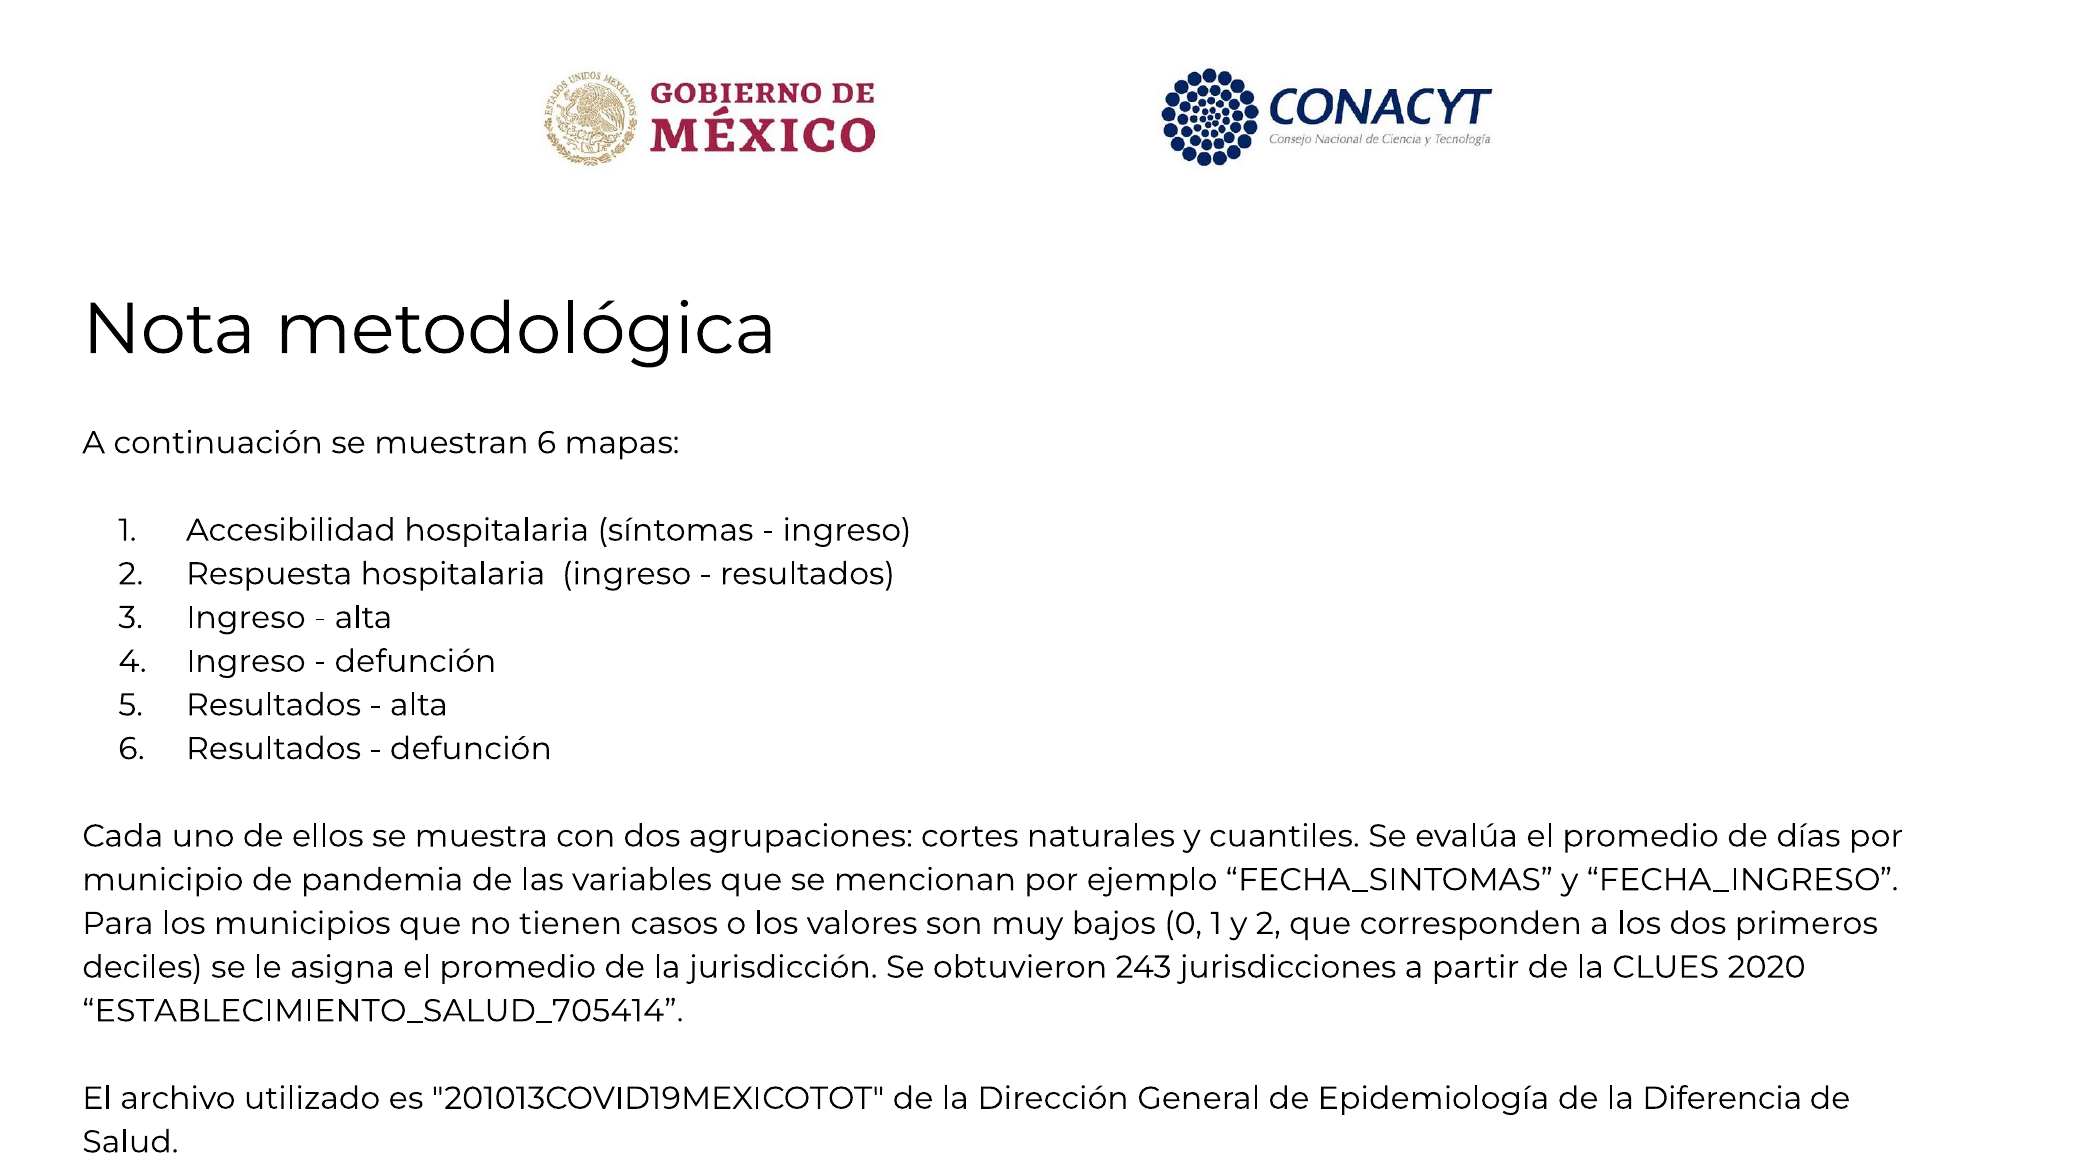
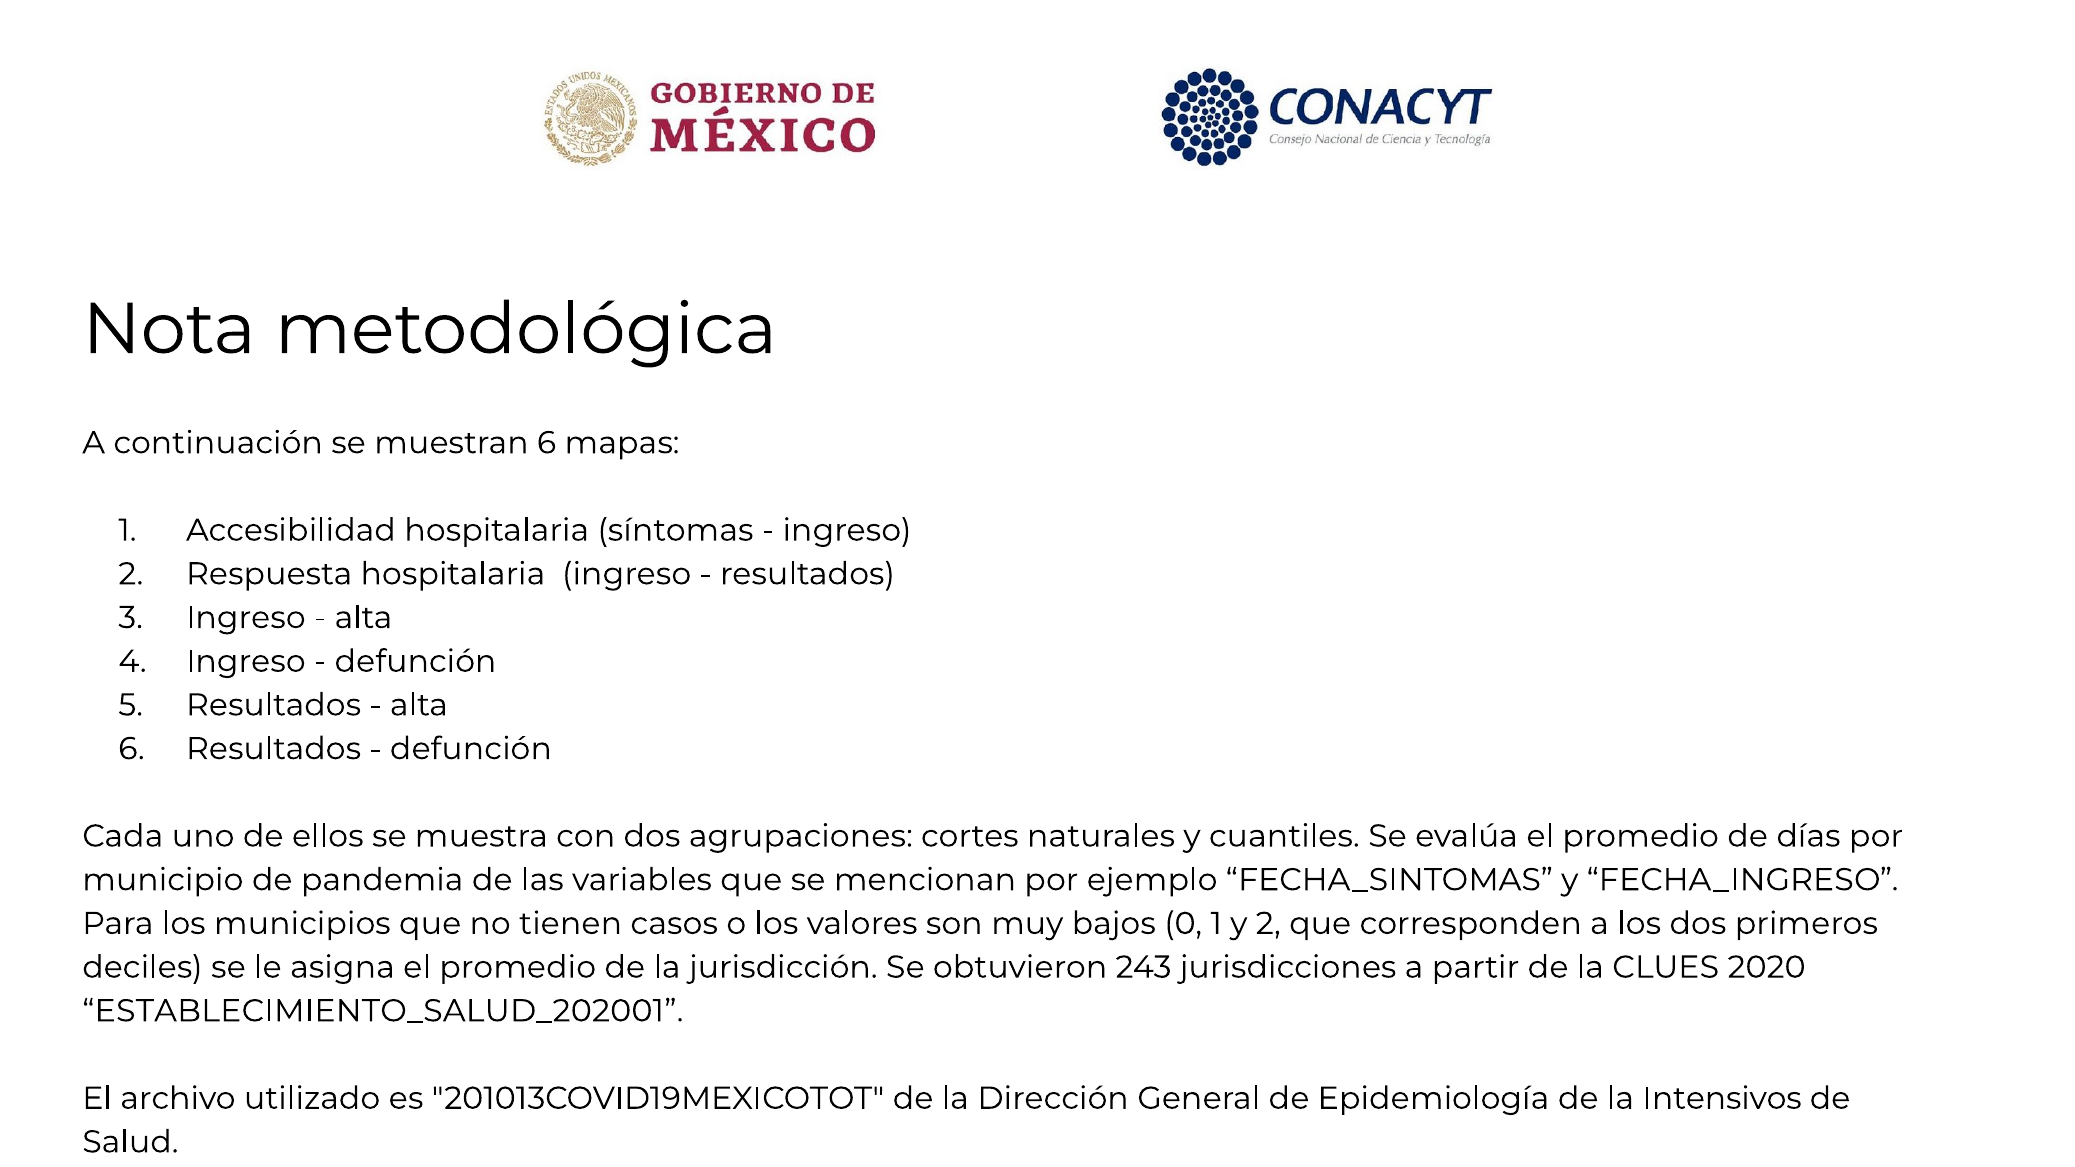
ESTABLECIMIENTO_SALUD_705414: ESTABLECIMIENTO_SALUD_705414 -> ESTABLECIMIENTO_SALUD_202001
Diferencia: Diferencia -> Intensivos
